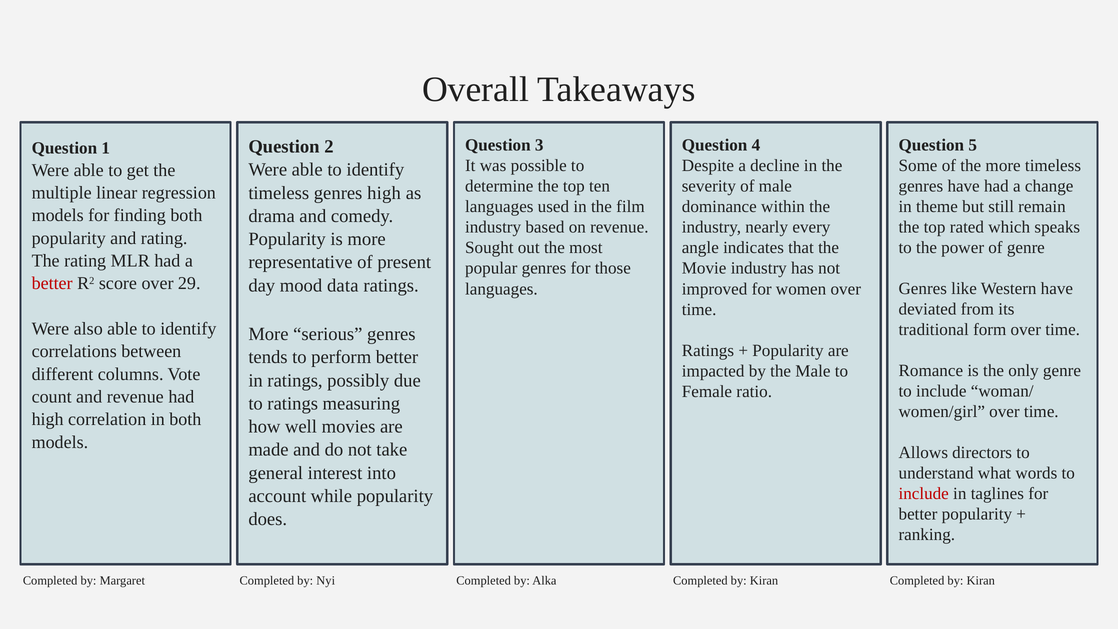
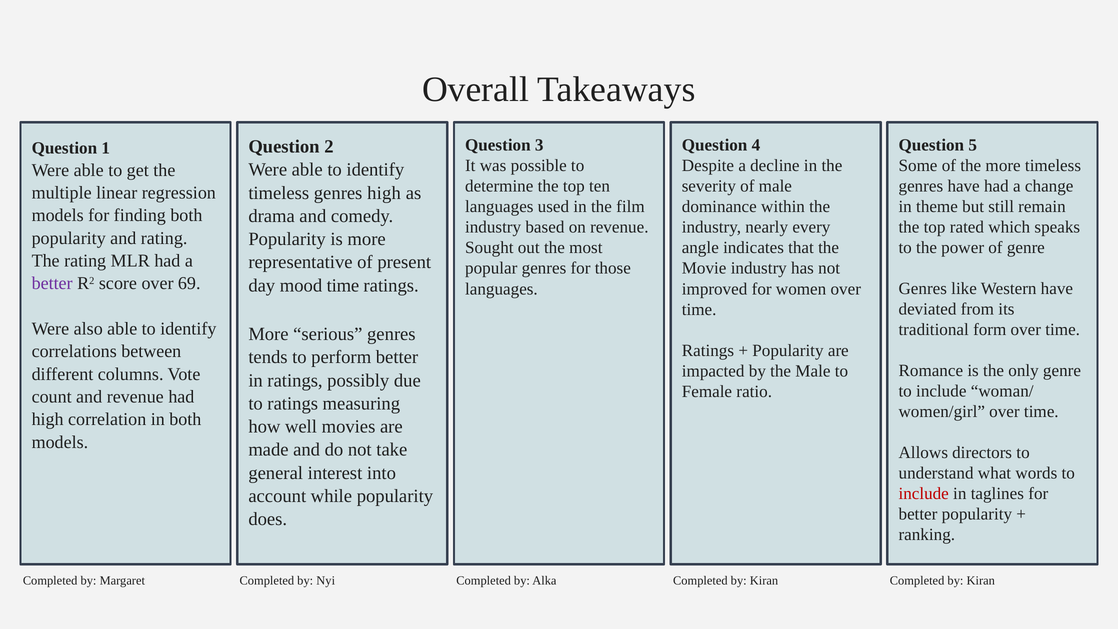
better at (52, 283) colour: red -> purple
29: 29 -> 69
mood data: data -> time
